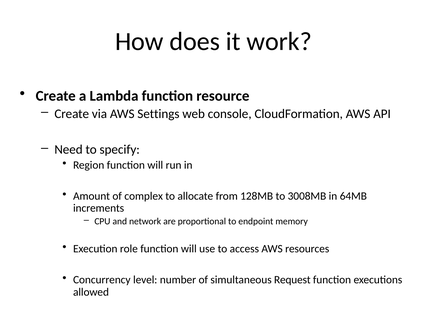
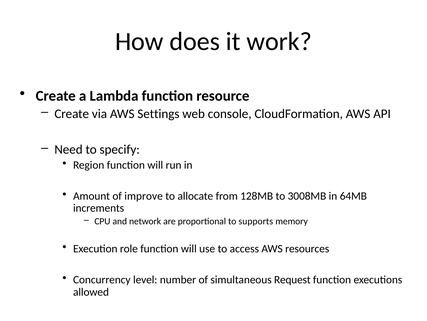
complex: complex -> improve
endpoint: endpoint -> supports
